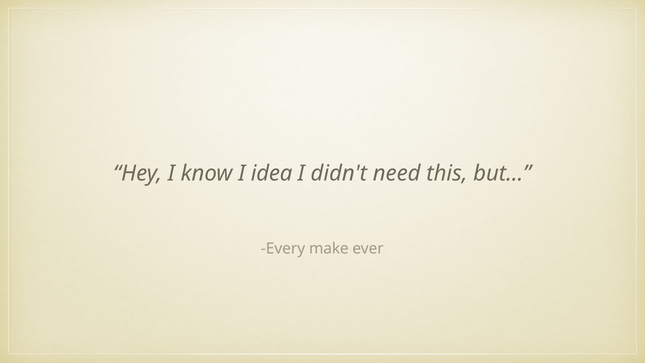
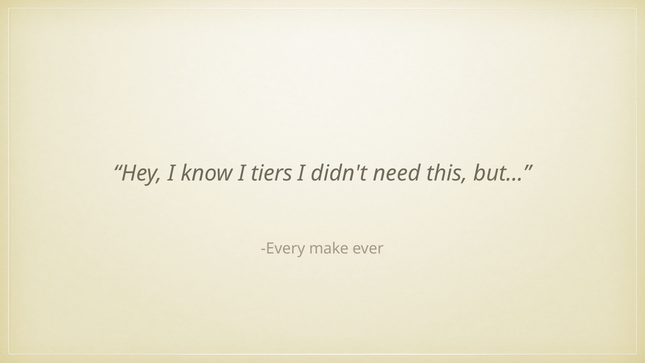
idea: idea -> tiers
